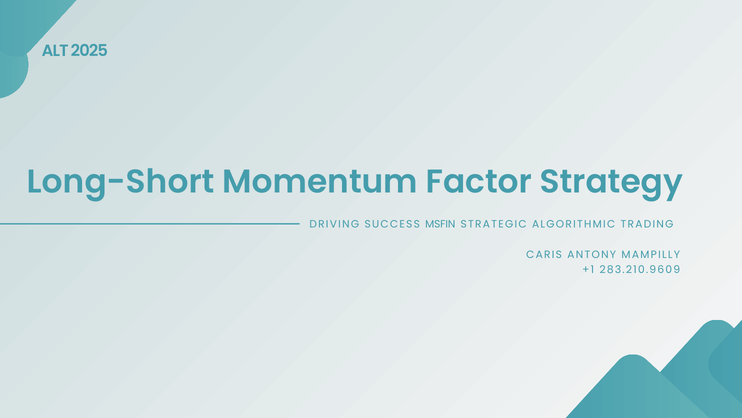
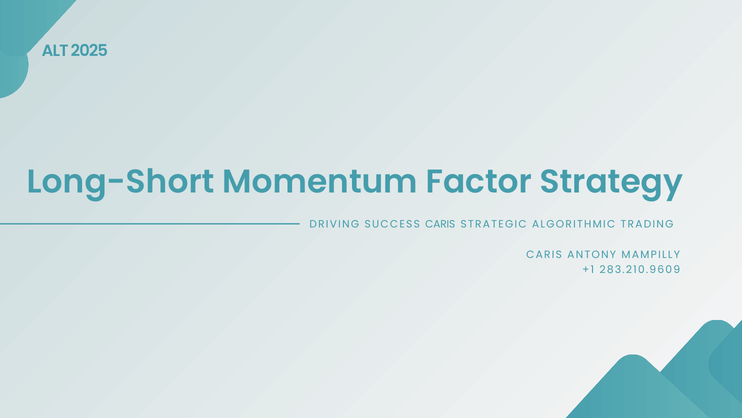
SUCCESS MSFIN: MSFIN -> CARIS
